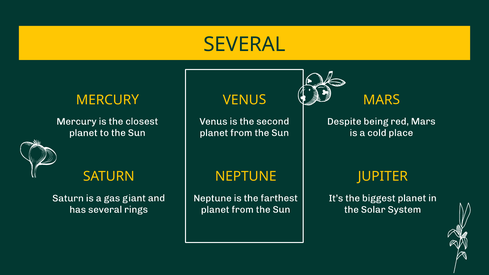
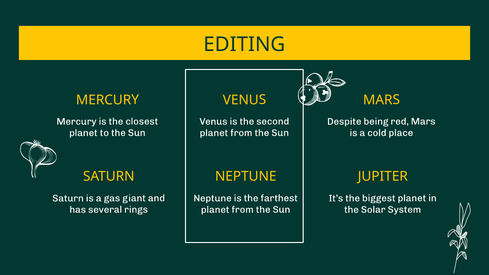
SEVERAL at (244, 44): SEVERAL -> EDITING
